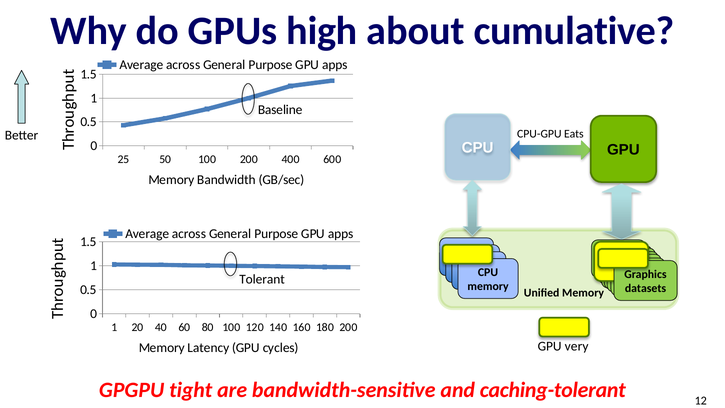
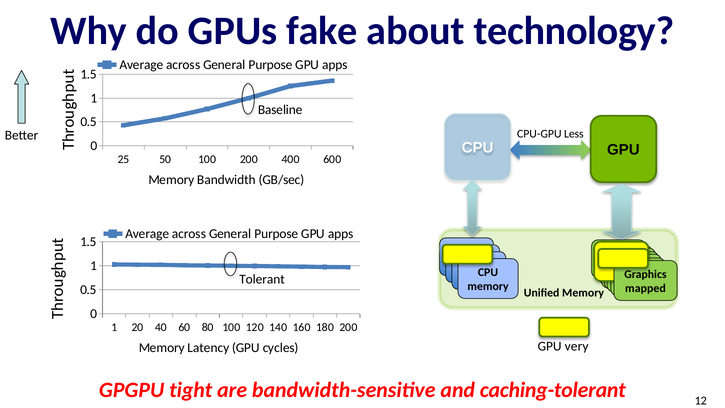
high: high -> fake
cumulative: cumulative -> technology
Eats: Eats -> Less
datasets: datasets -> mapped
